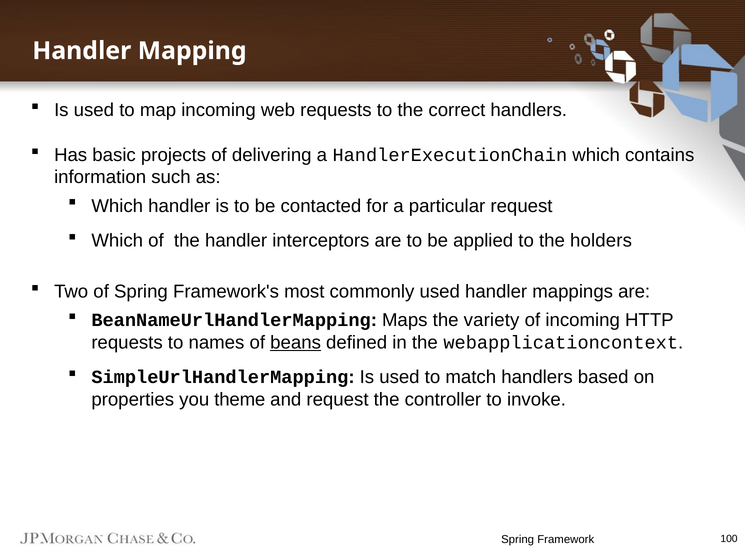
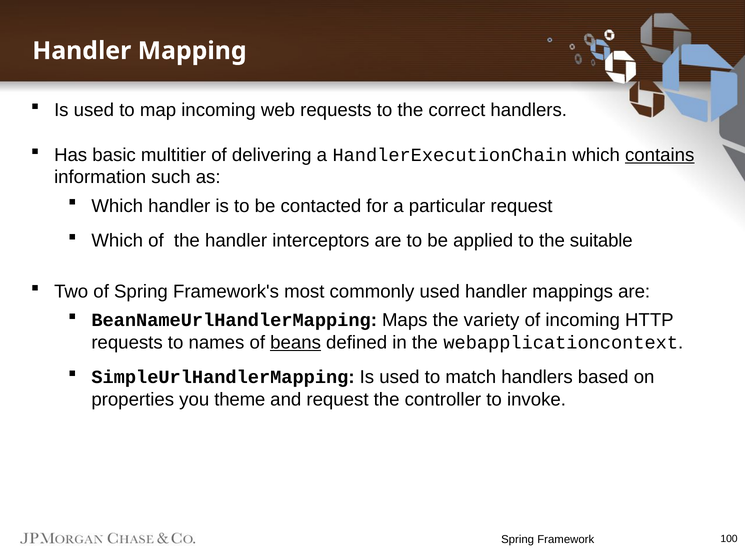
projects: projects -> multitier
contains underline: none -> present
holders: holders -> suitable
